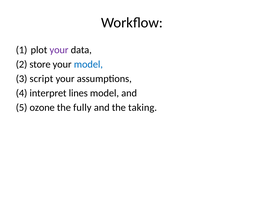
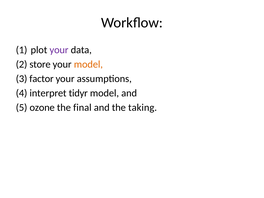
model at (88, 64) colour: blue -> orange
script: script -> factor
lines: lines -> tidyr
fully: fully -> final
